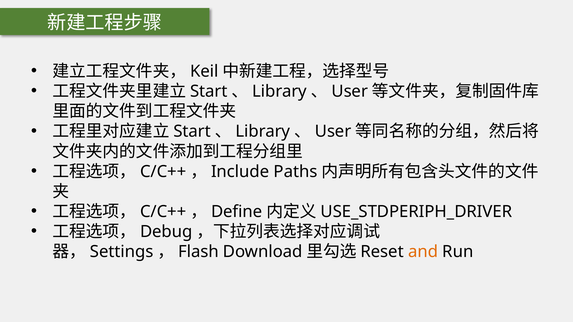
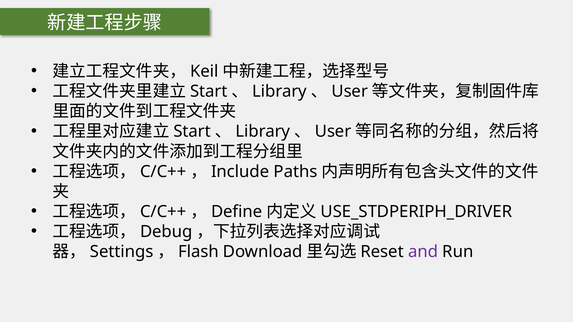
and colour: orange -> purple
